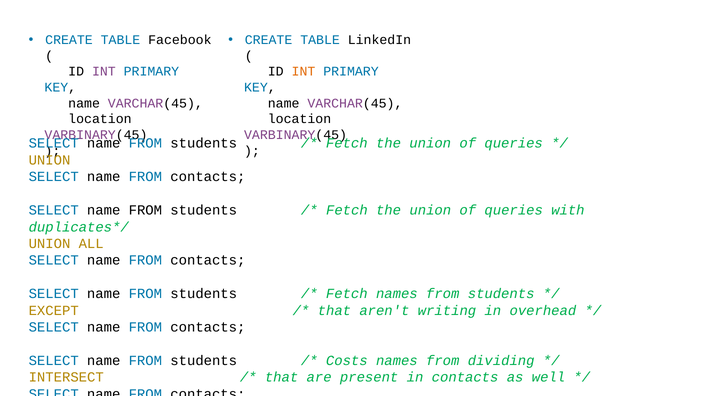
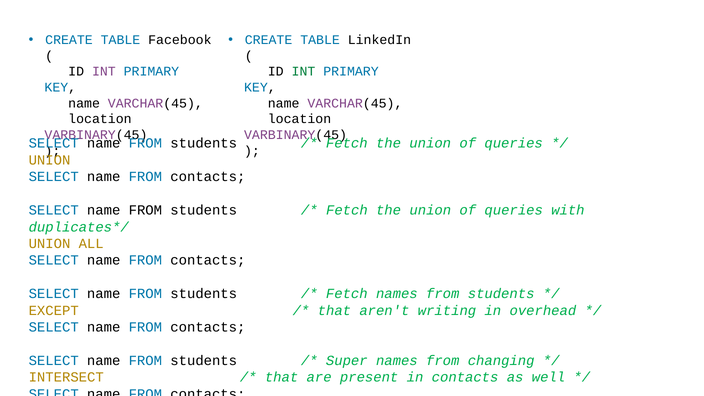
INT at (303, 72) colour: orange -> green
Costs: Costs -> Super
dividing: dividing -> changing
